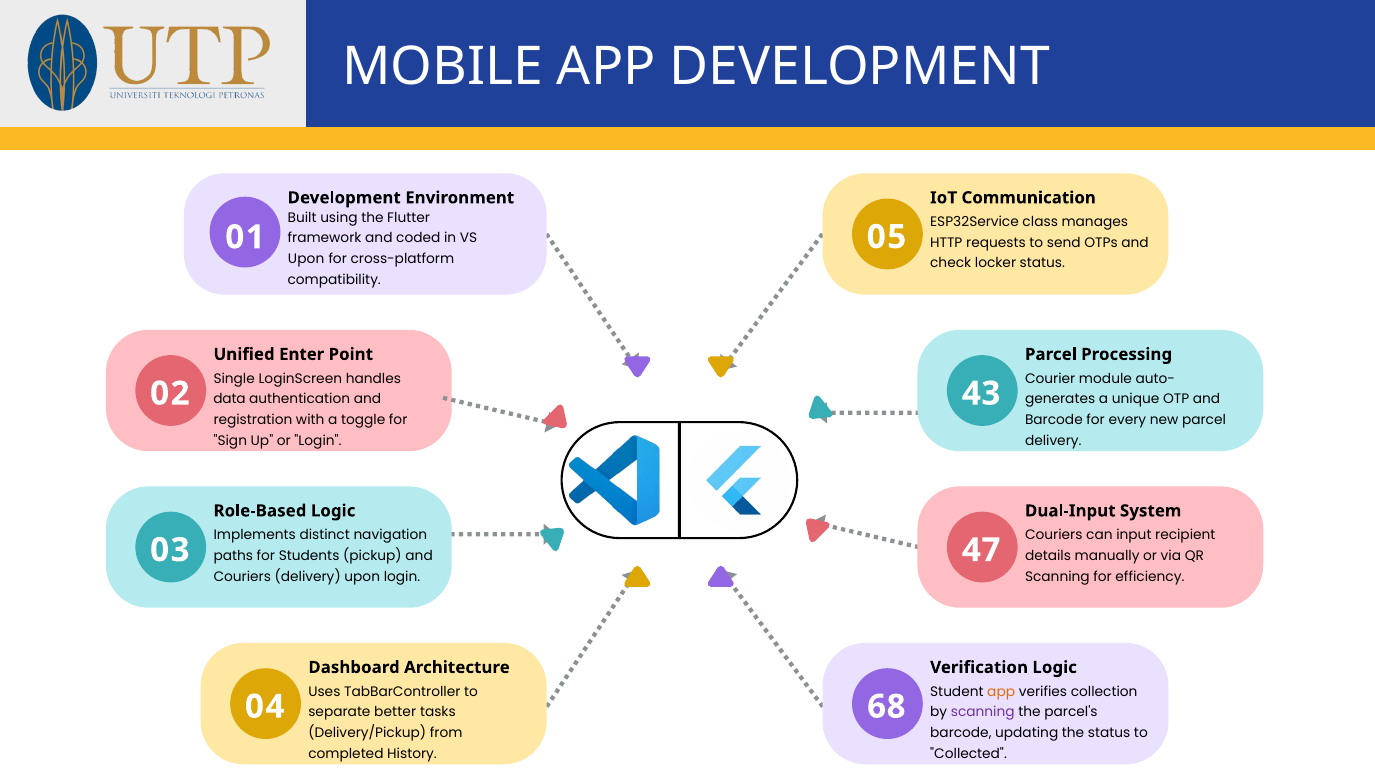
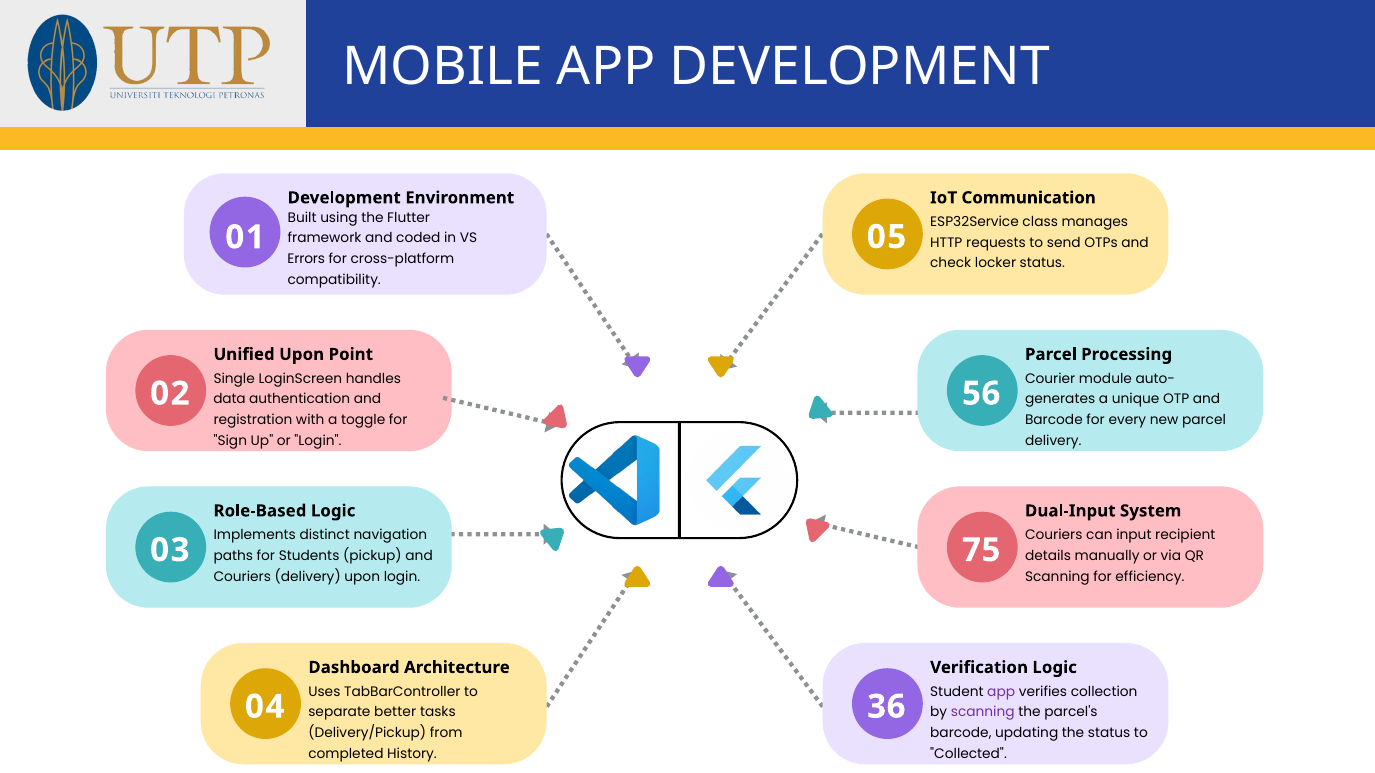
Upon at (306, 259): Upon -> Errors
Unified Enter: Enter -> Upon
43: 43 -> 56
47: 47 -> 75
app at (1001, 692) colour: orange -> purple
68: 68 -> 36
